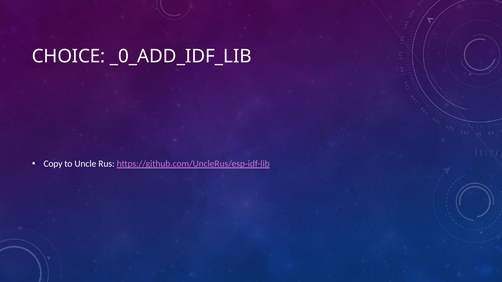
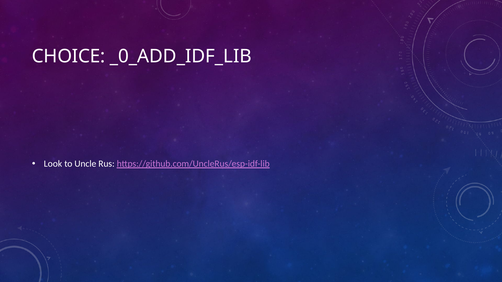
Copy: Copy -> Look
